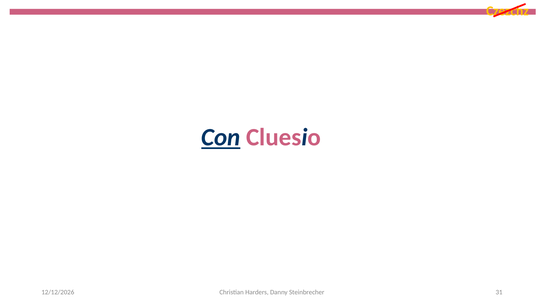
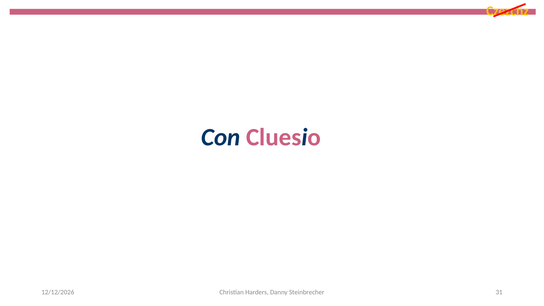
Con underline: present -> none
